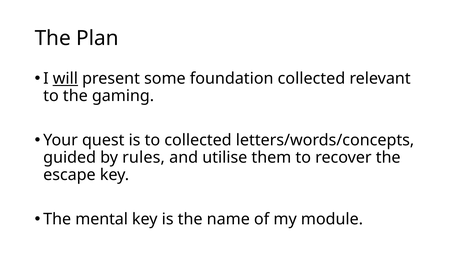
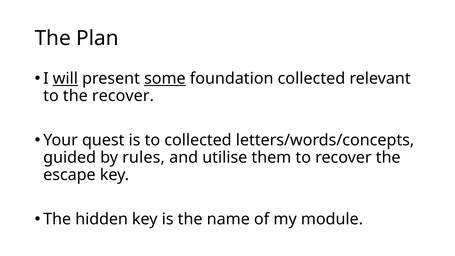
some underline: none -> present
the gaming: gaming -> recover
mental: mental -> hidden
